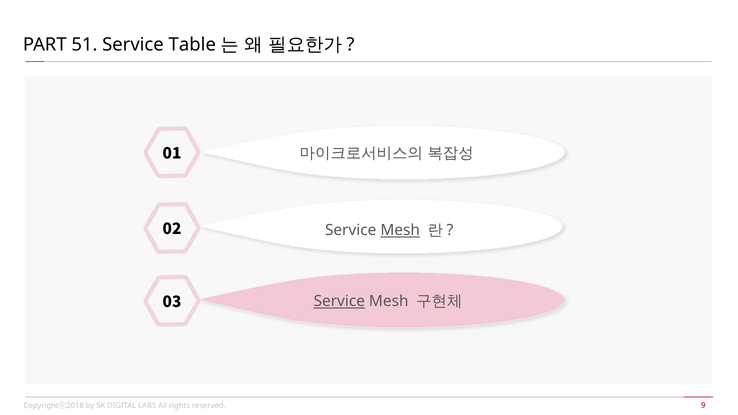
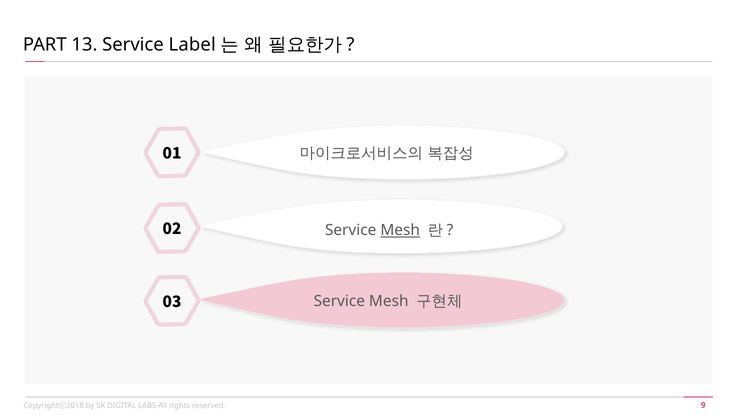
51: 51 -> 13
Table: Table -> Label
Service at (339, 301) underline: present -> none
